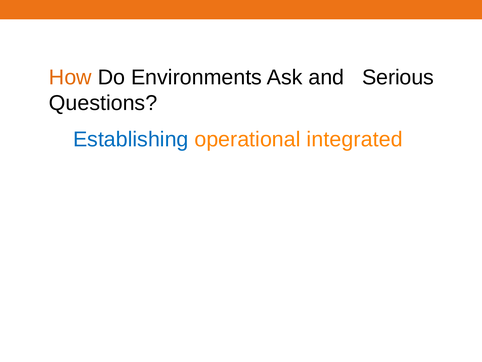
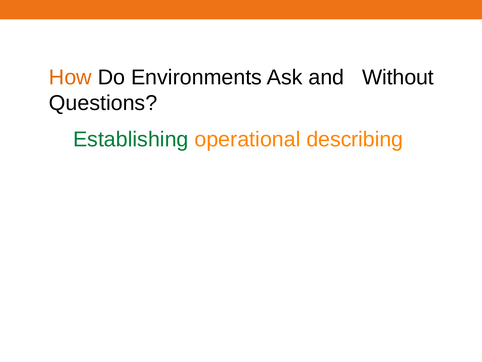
Serious: Serious -> Without
Establishing colour: blue -> green
integrated: integrated -> describing
